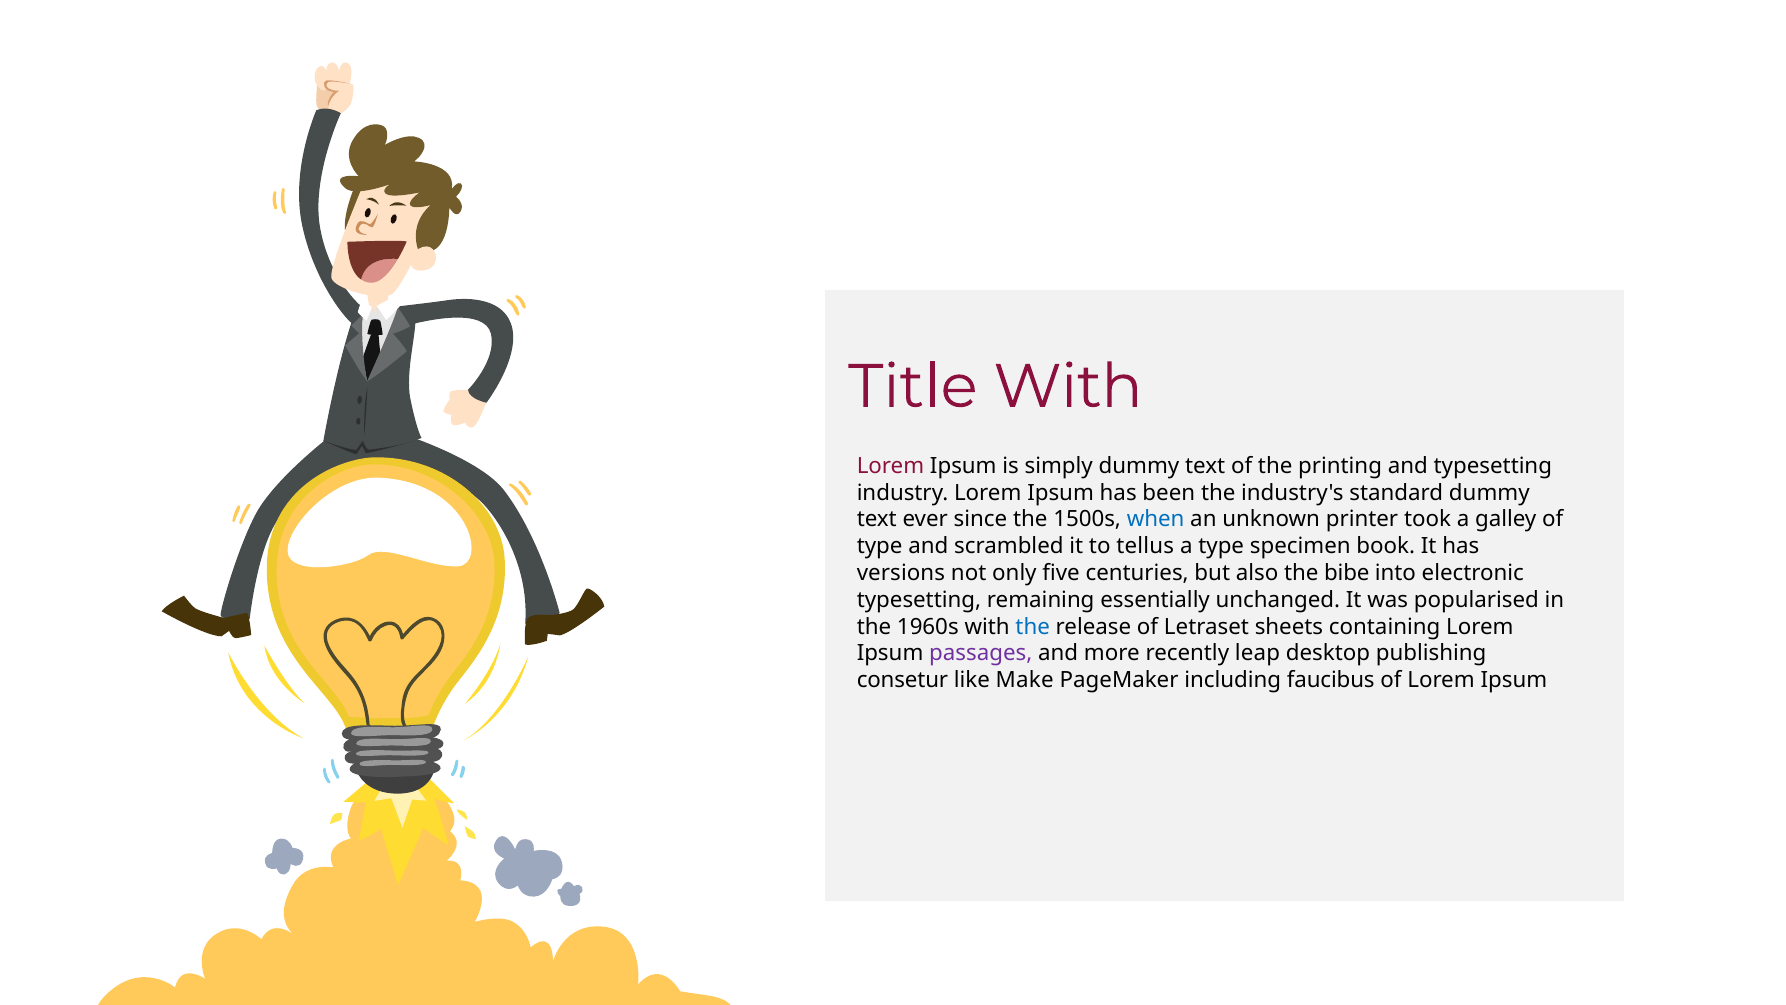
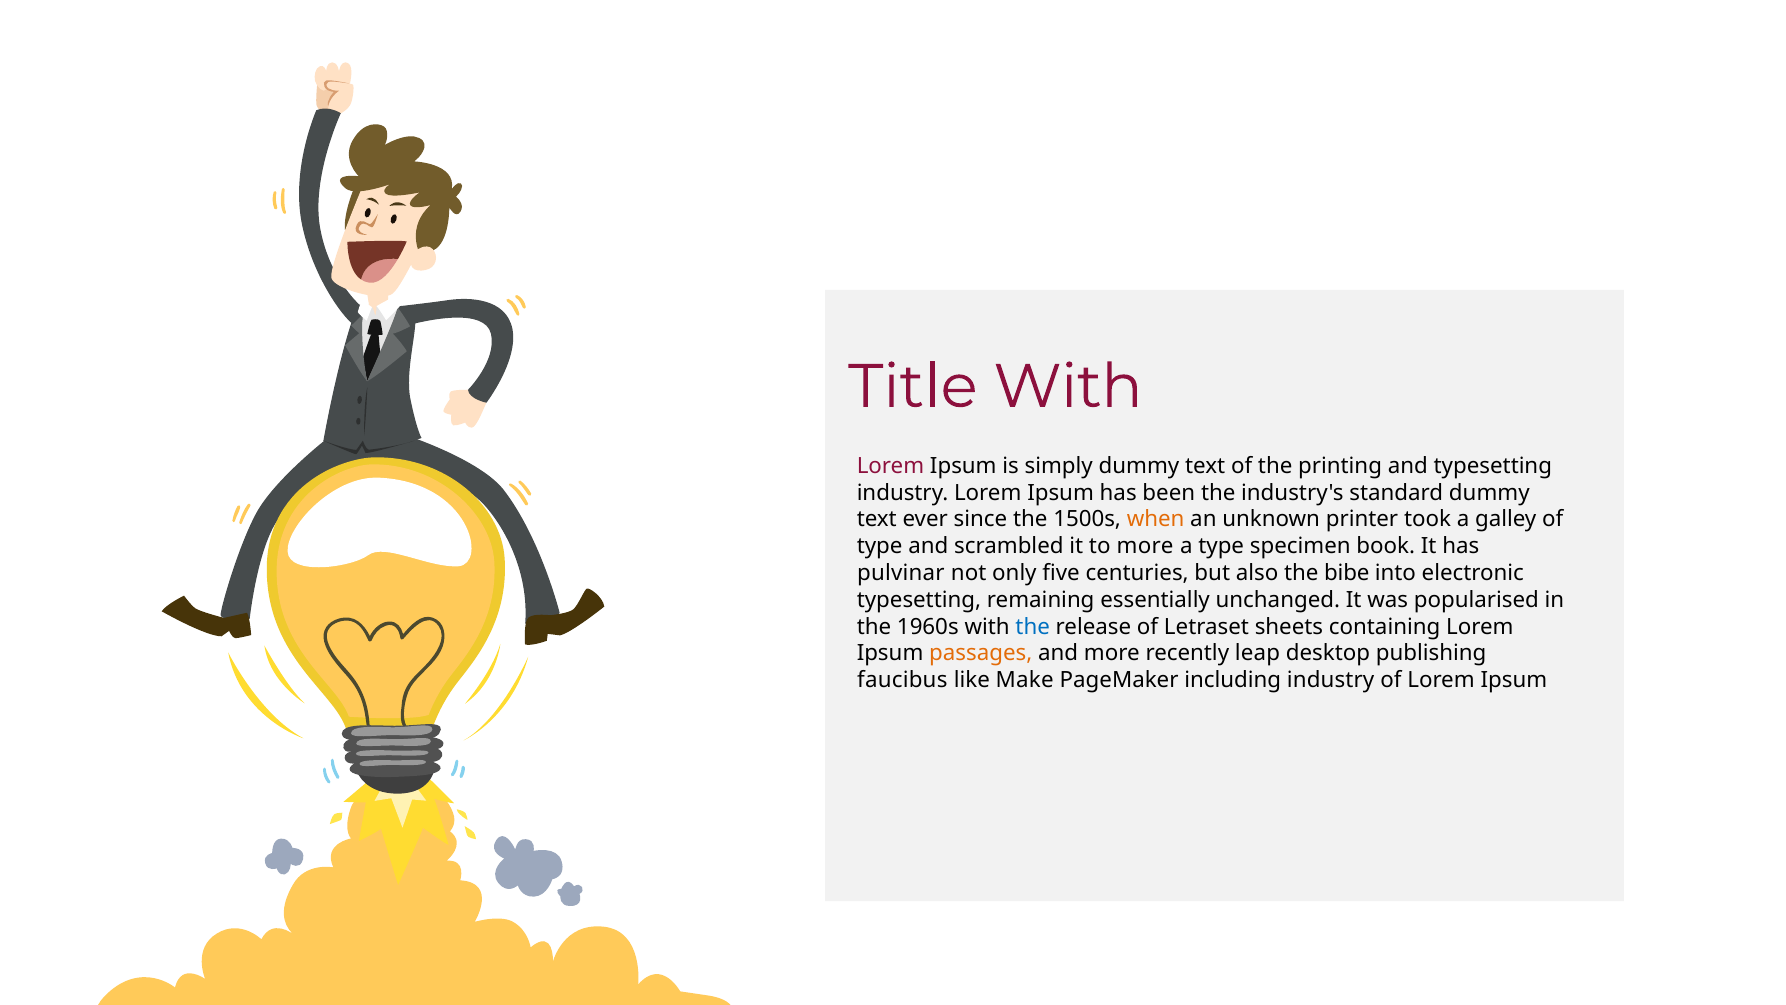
when colour: blue -> orange
to tellus: tellus -> more
versions: versions -> pulvinar
passages colour: purple -> orange
consetur: consetur -> faucibus
including faucibus: faucibus -> industry
